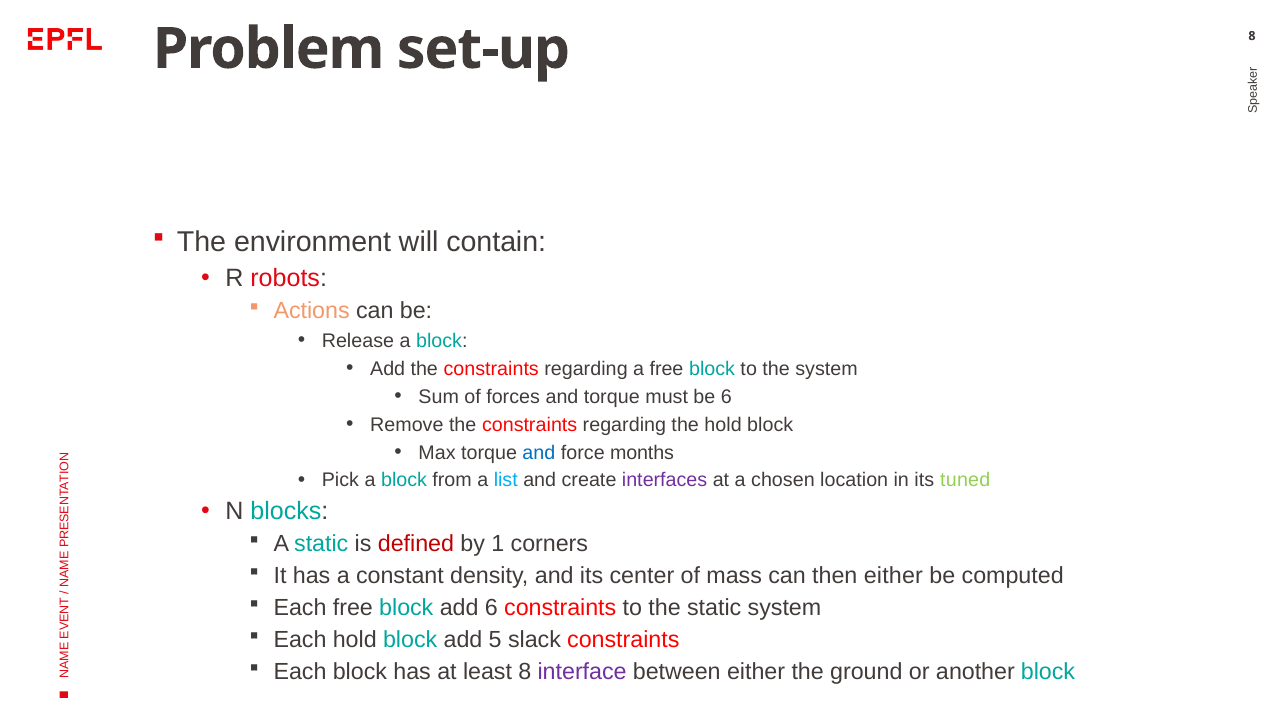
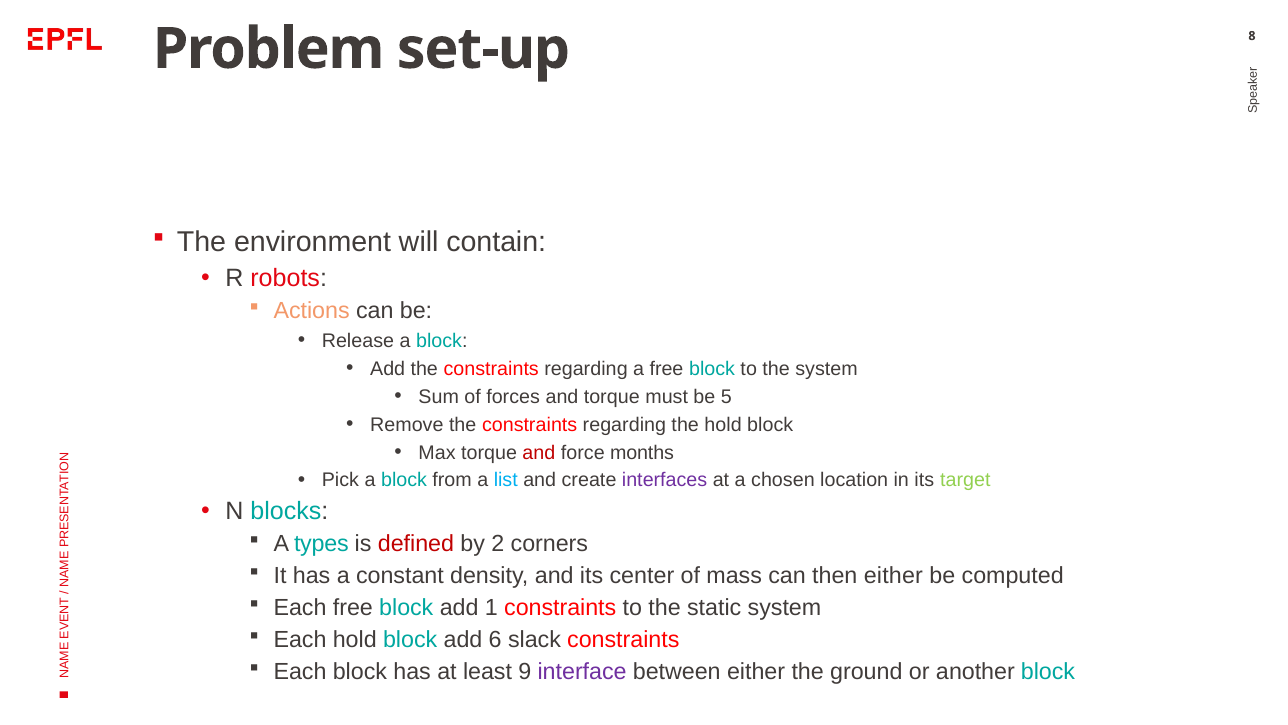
be 6: 6 -> 5
and at (539, 452) colour: blue -> red
tuned: tuned -> target
A static: static -> types
1: 1 -> 2
add 6: 6 -> 1
5: 5 -> 6
least 8: 8 -> 9
